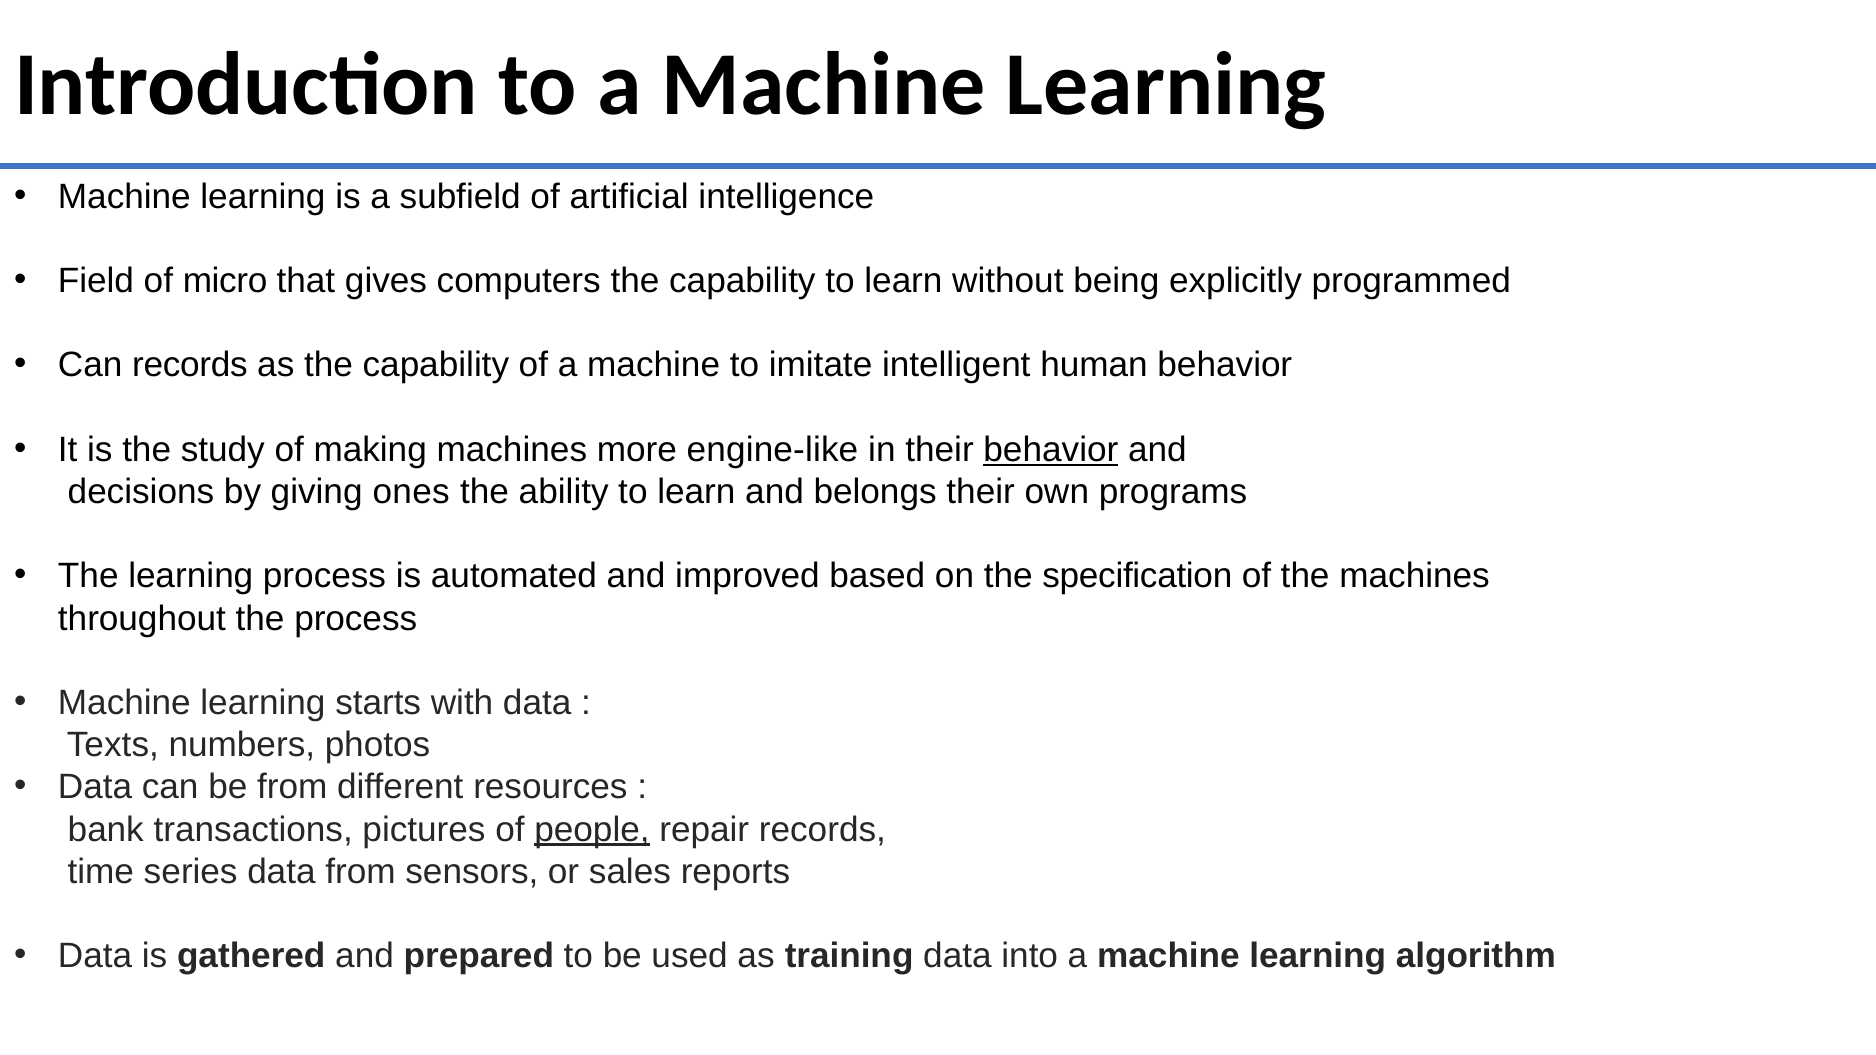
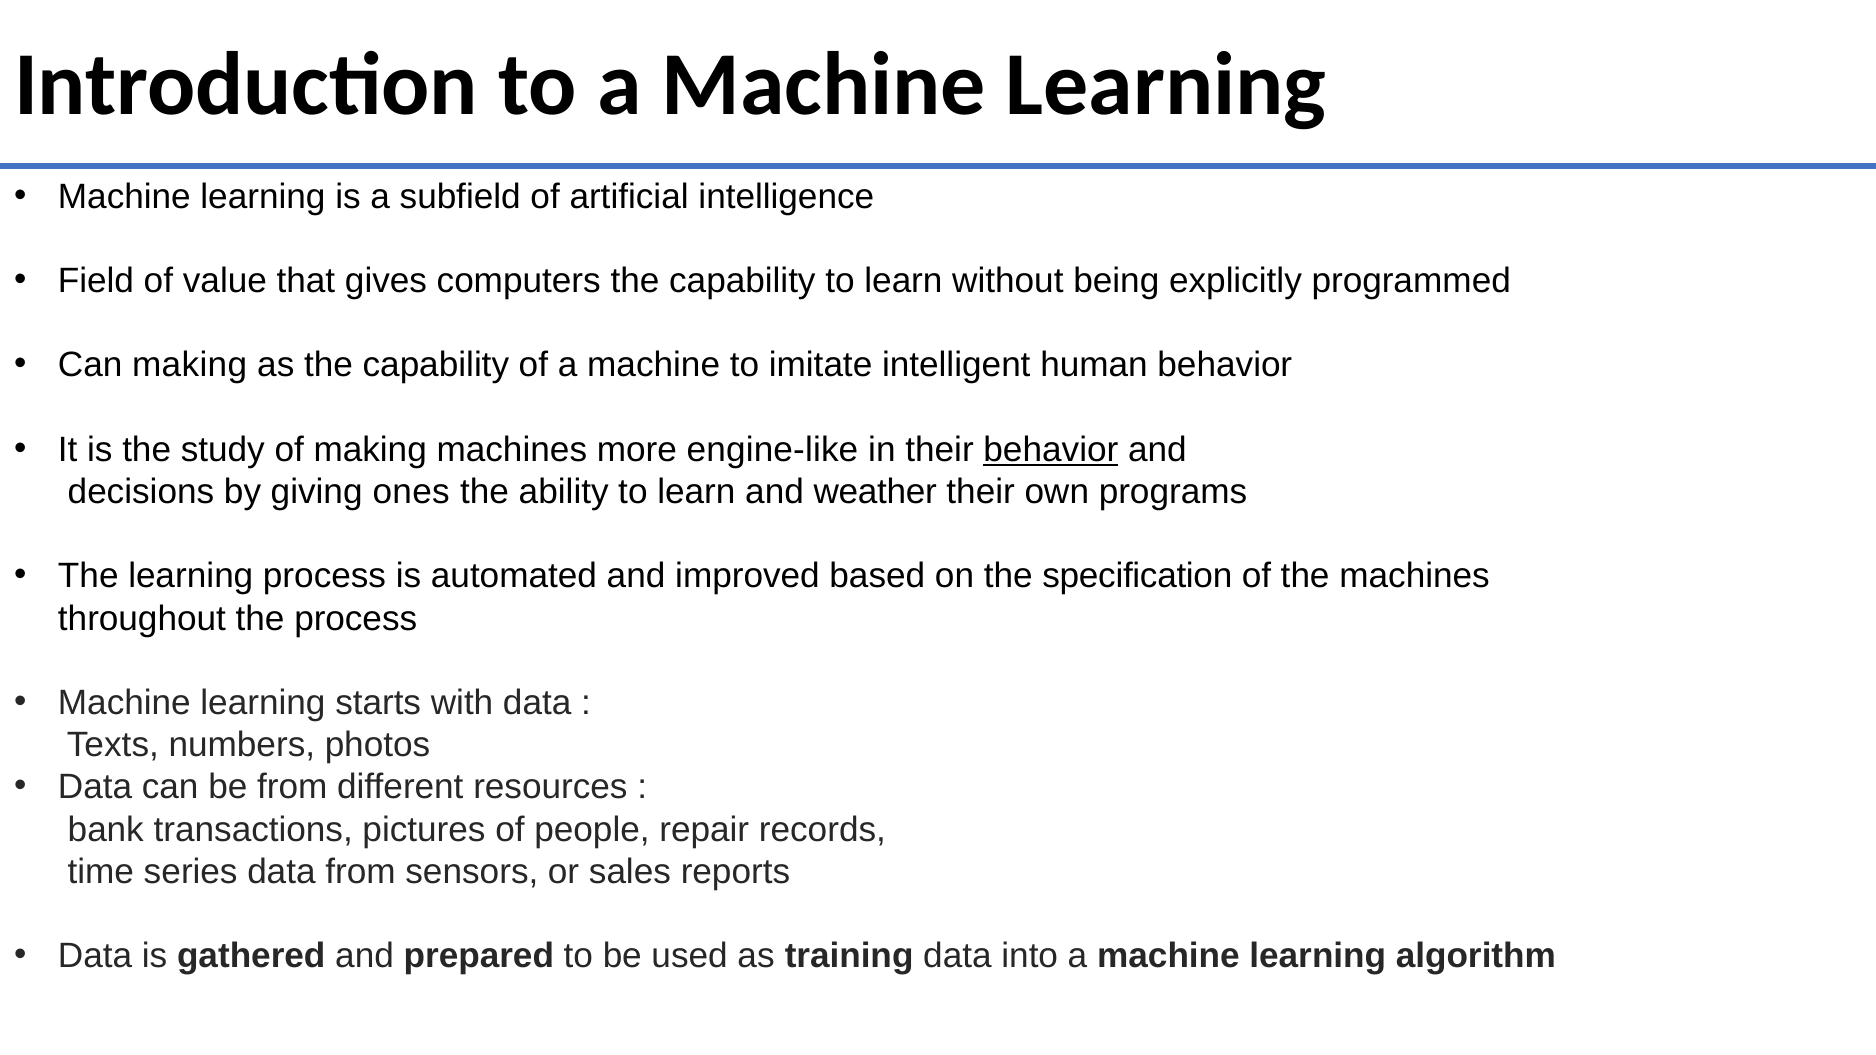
micro: micro -> value
Can records: records -> making
belongs: belongs -> weather
people underline: present -> none
